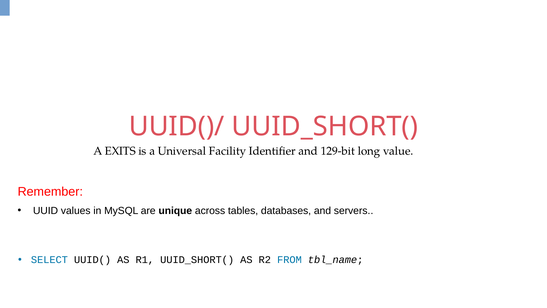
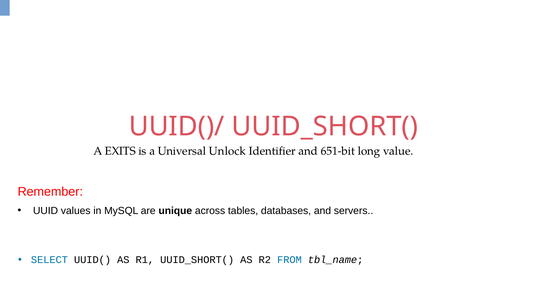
Facility: Facility -> Unlock
129-bit: 129-bit -> 651-bit
